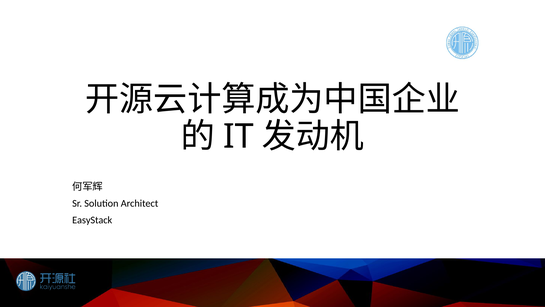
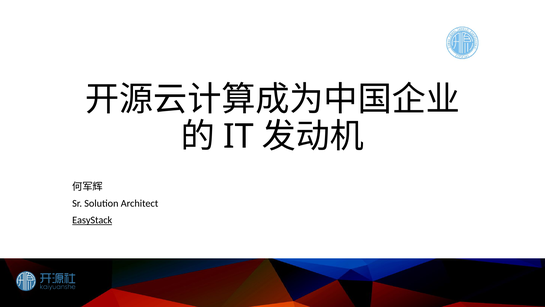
EasyStack underline: none -> present
